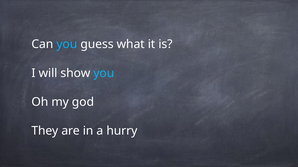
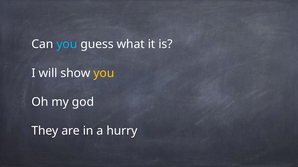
you at (104, 73) colour: light blue -> yellow
